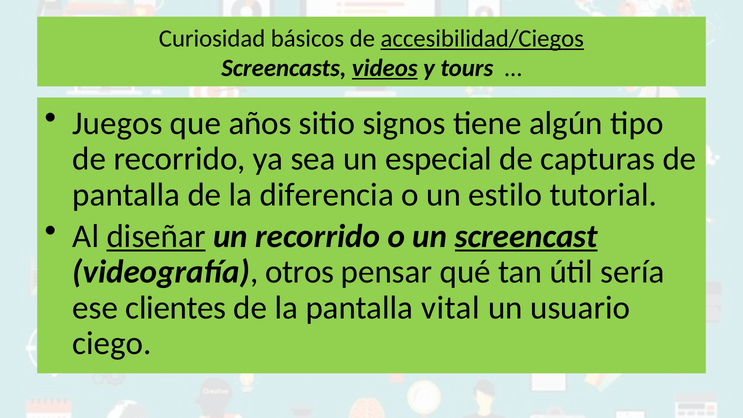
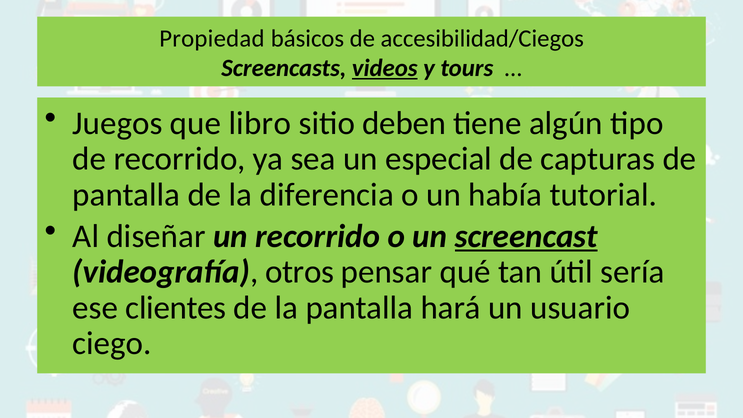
Curiosidad: Curiosidad -> Propiedad
accesibilidad/Ciegos underline: present -> none
años: años -> libro
signos: signos -> deben
estilo: estilo -> había
diseñar underline: present -> none
vital: vital -> hará
